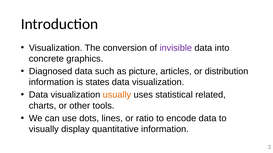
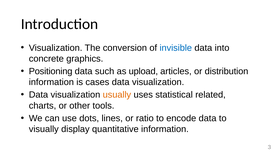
invisible colour: purple -> blue
Diagnosed: Diagnosed -> Positioning
picture: picture -> upload
states: states -> cases
